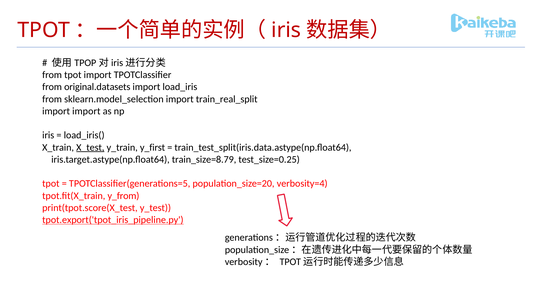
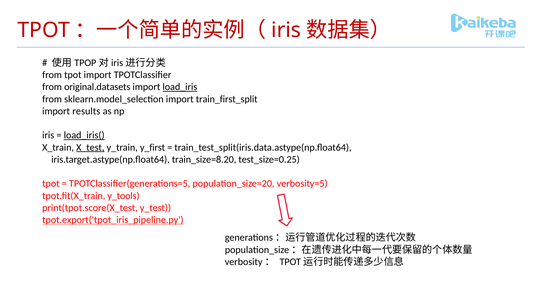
load_iris underline: none -> present
train_real_split: train_real_split -> train_first_split
import import: import -> results
load_iris( underline: none -> present
train_size=8.79: train_size=8.79 -> train_size=8.20
verbosity=4: verbosity=4 -> verbosity=5
y_from: y_from -> y_tools
